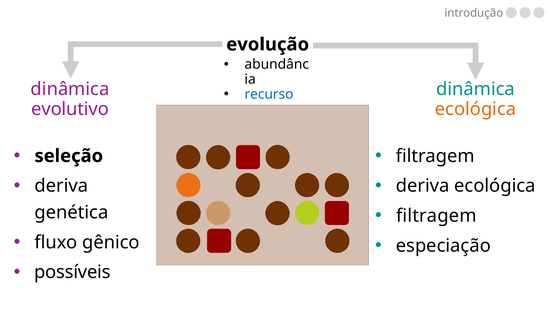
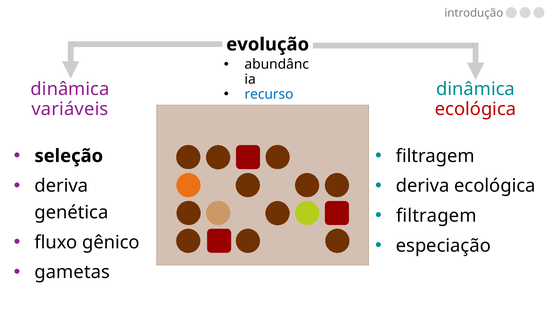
evolutivo: evolutivo -> variáveis
ecológica at (476, 109) colour: orange -> red
possíveis: possíveis -> gametas
